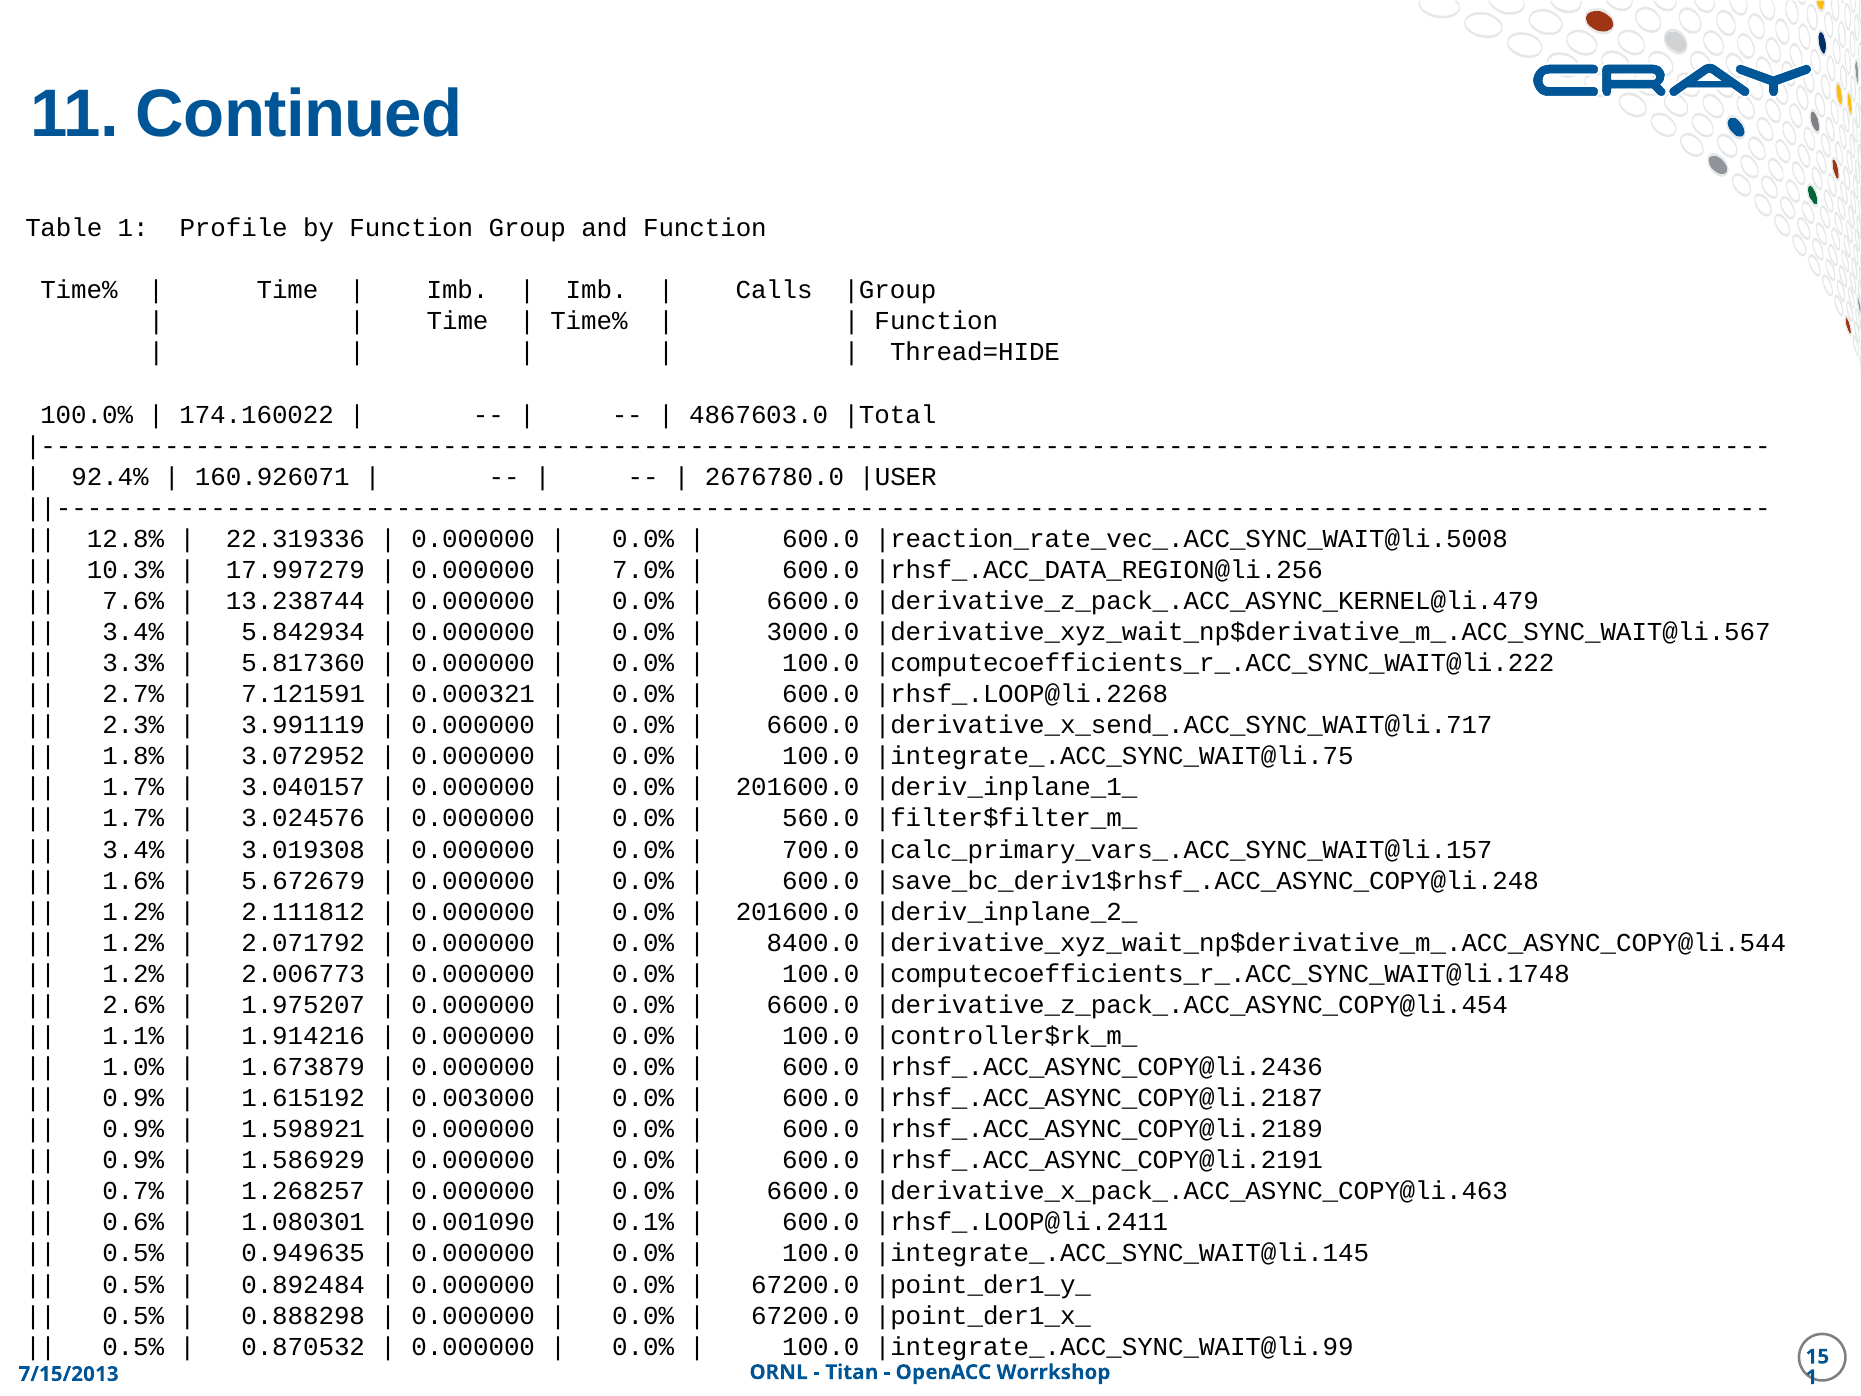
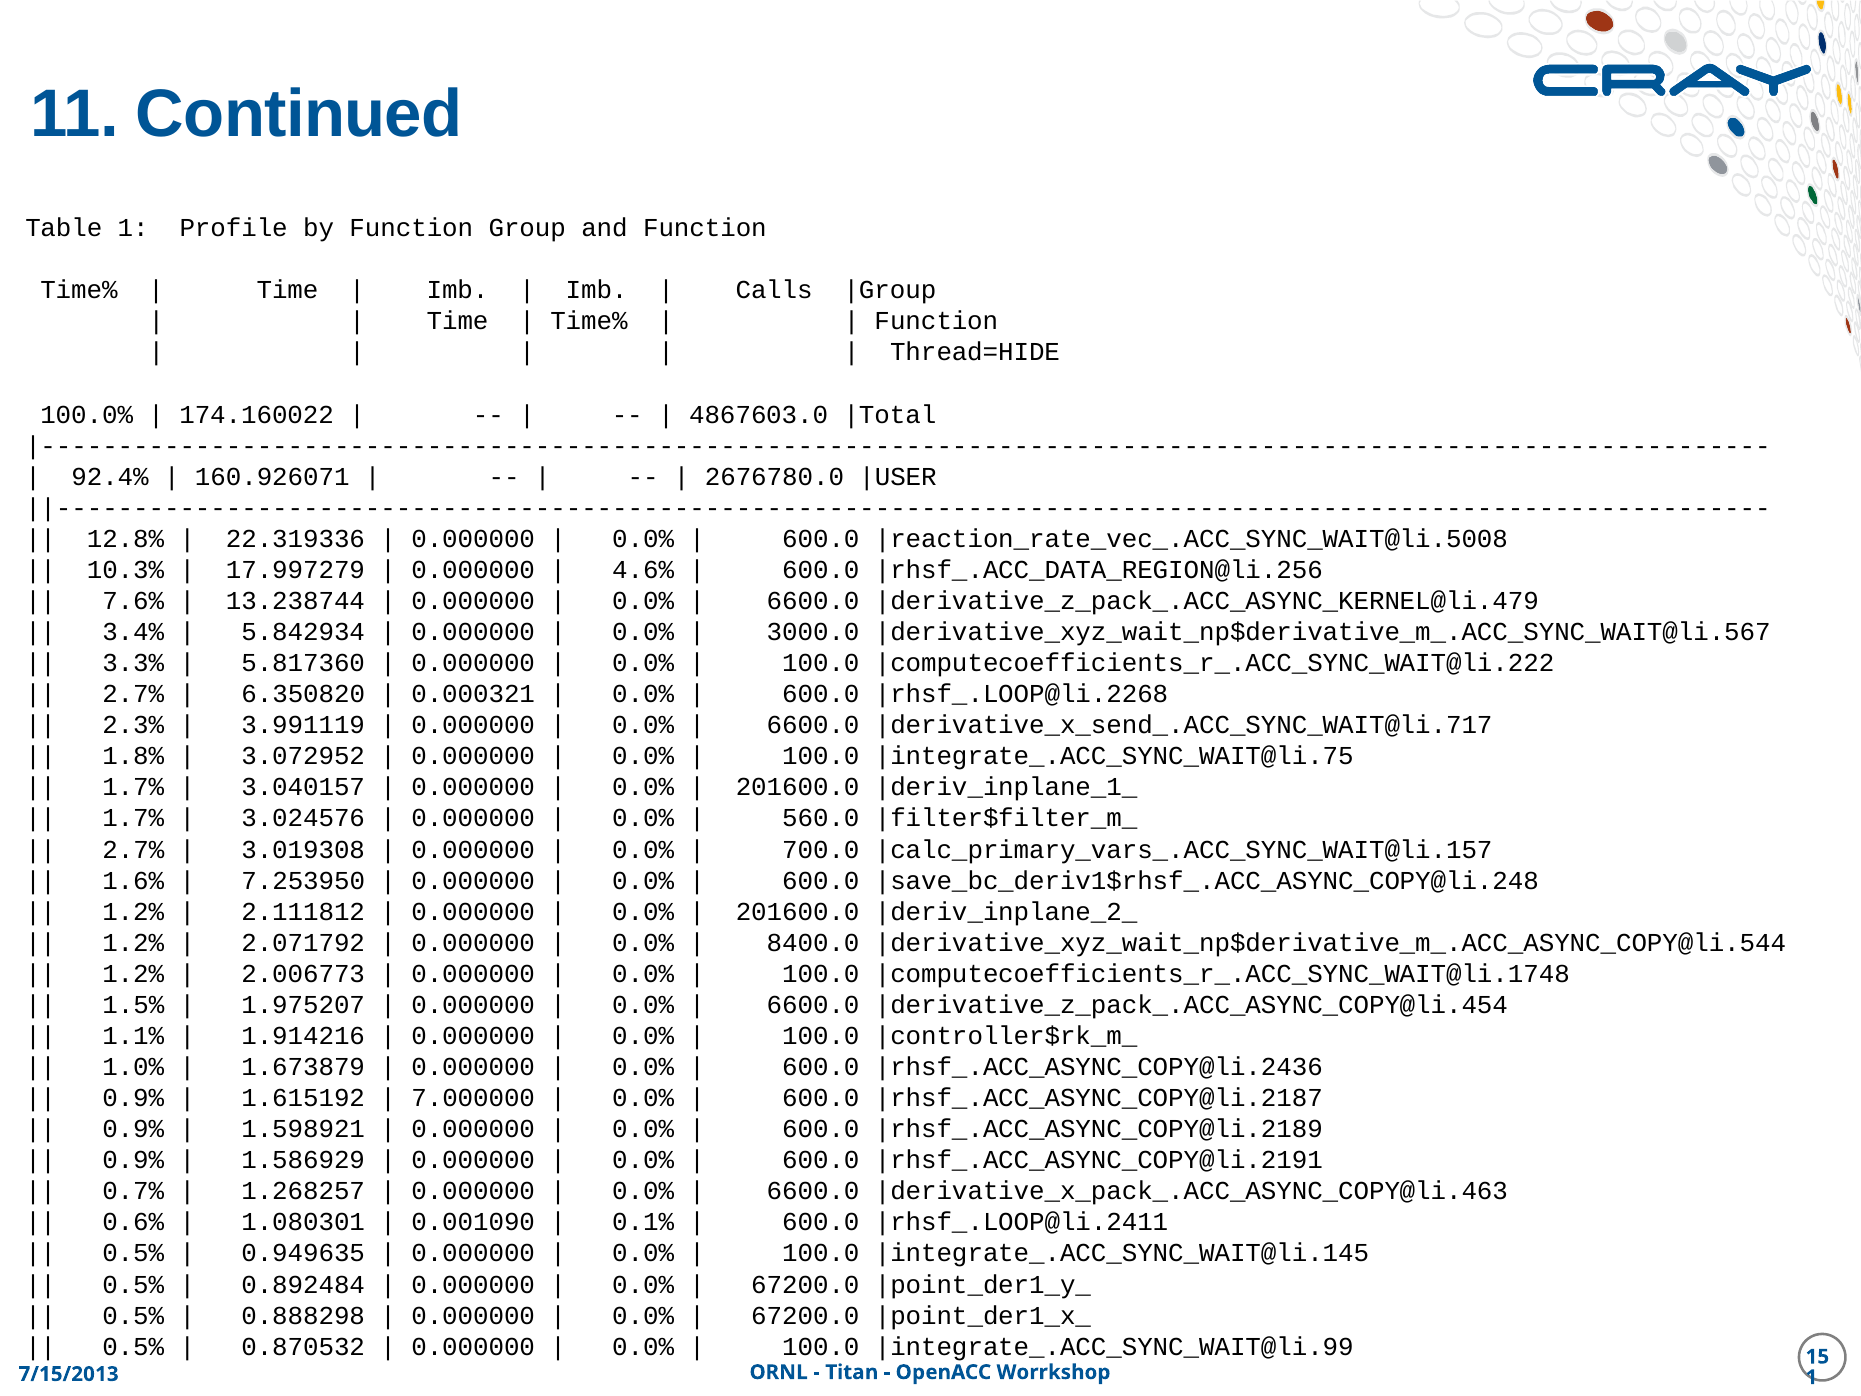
7.0%: 7.0% -> 4.6%
7.121591: 7.121591 -> 6.350820
3.4% at (133, 849): 3.4% -> 2.7%
5.672679: 5.672679 -> 7.253950
2.6%: 2.6% -> 1.5%
0.003000: 0.003000 -> 7.000000
